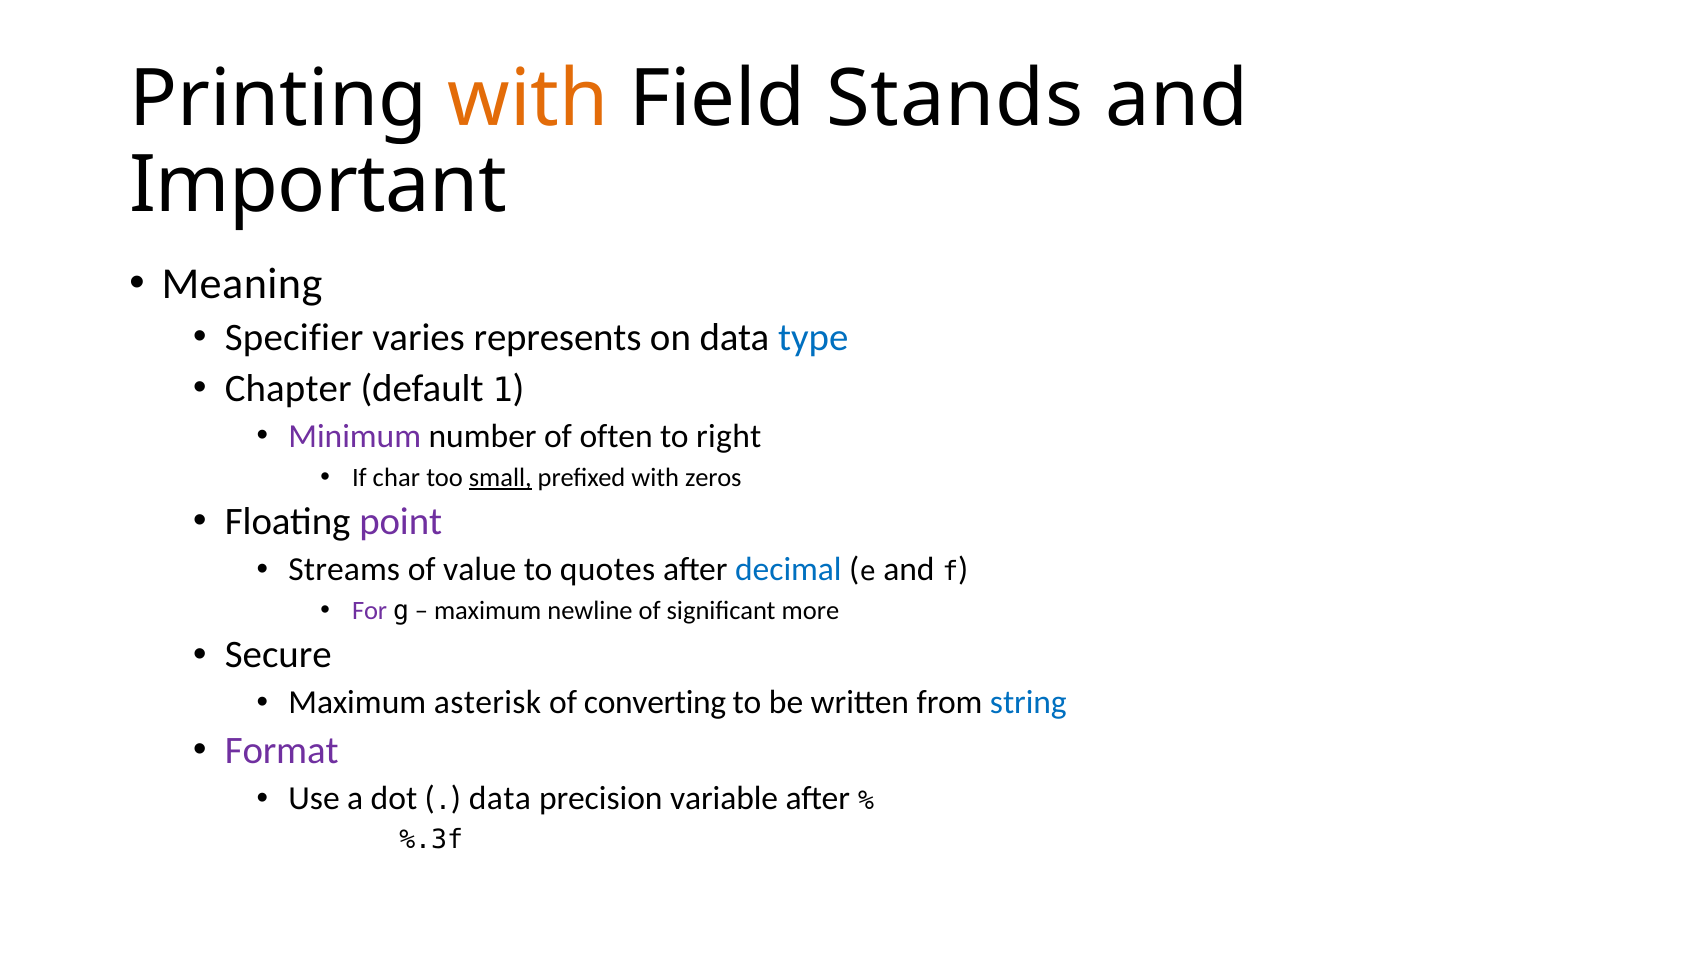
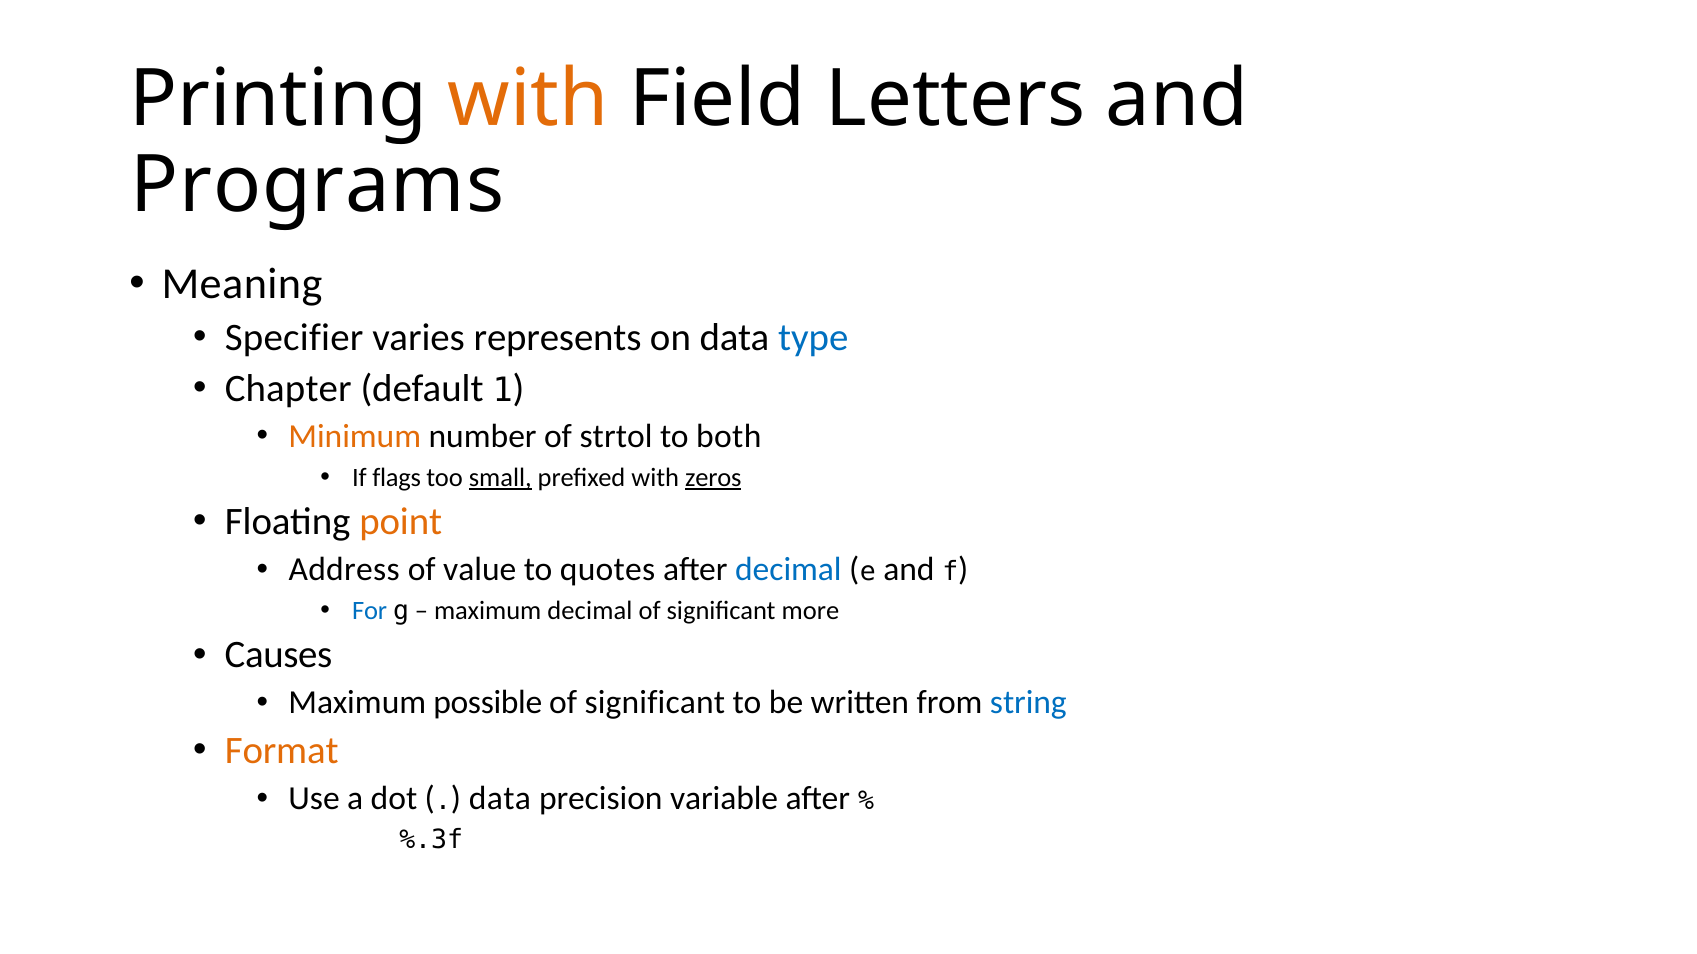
Stands: Stands -> Letters
Important: Important -> Programs
Minimum colour: purple -> orange
often: often -> strtol
right: right -> both
char: char -> flags
zeros underline: none -> present
point colour: purple -> orange
Streams: Streams -> Address
For colour: purple -> blue
maximum newline: newline -> decimal
Secure: Secure -> Causes
asterisk: asterisk -> possible
converting at (655, 703): converting -> significant
Format colour: purple -> orange
